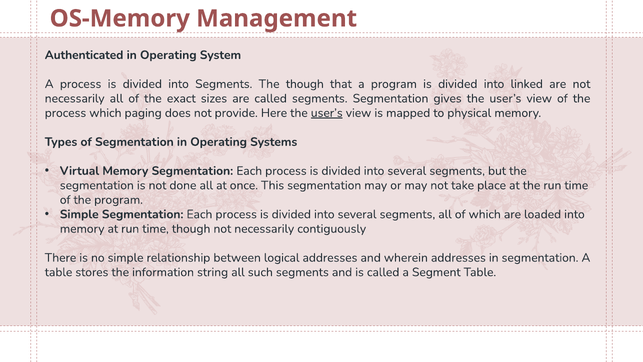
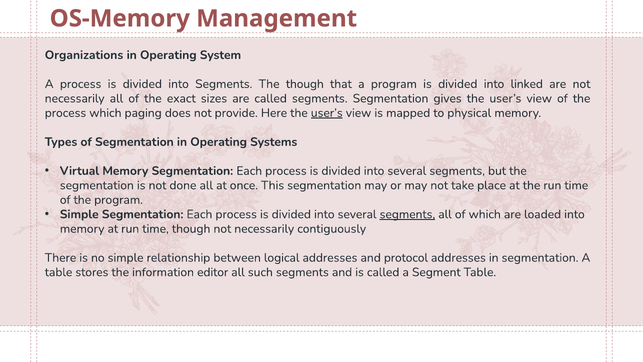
Authenticated: Authenticated -> Organizations
segments at (407, 214) underline: none -> present
wherein: wherein -> protocol
string: string -> editor
